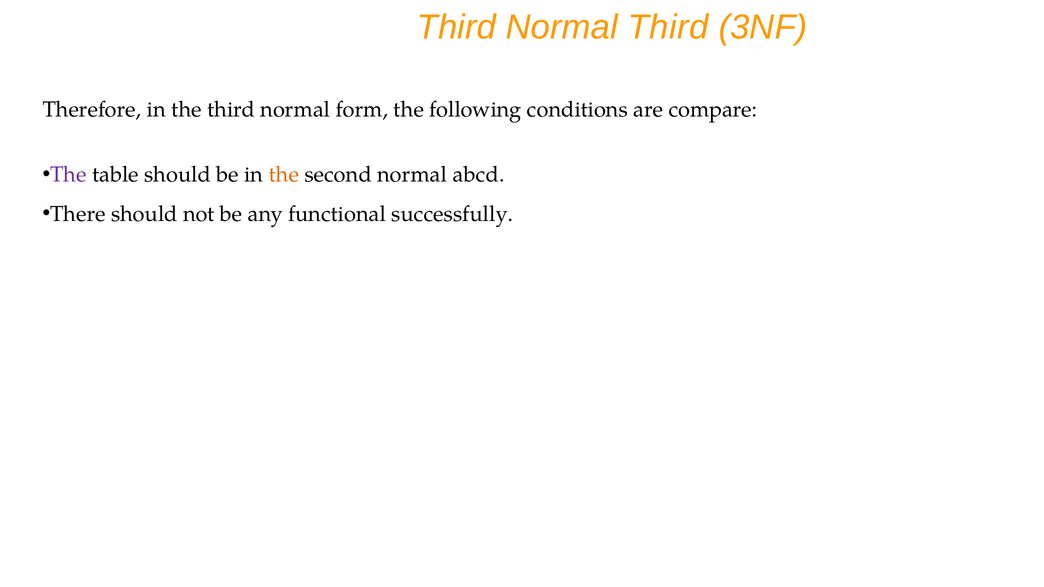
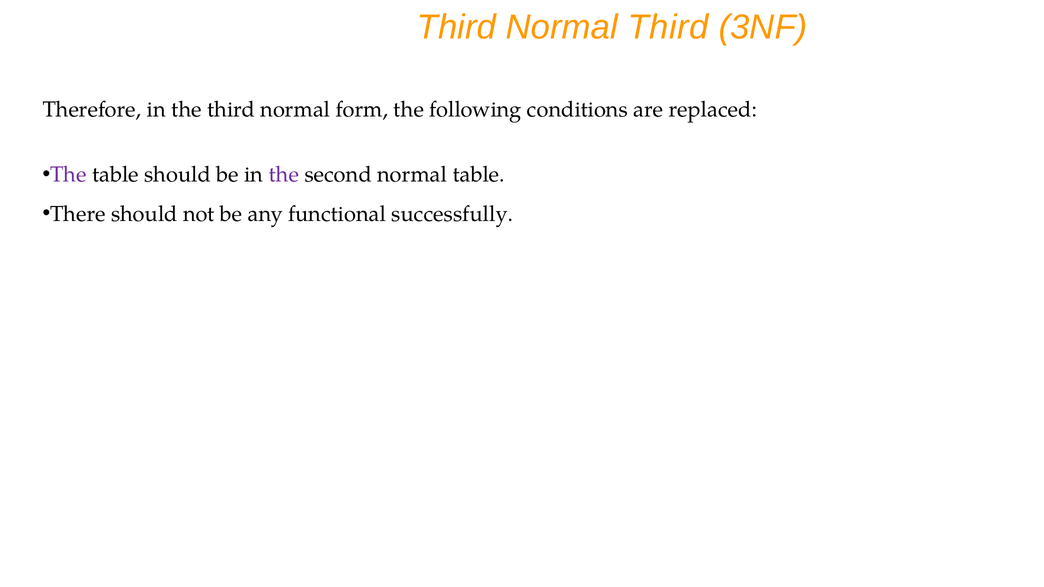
compare: compare -> replaced
the at (284, 175) colour: orange -> purple
normal abcd: abcd -> table
